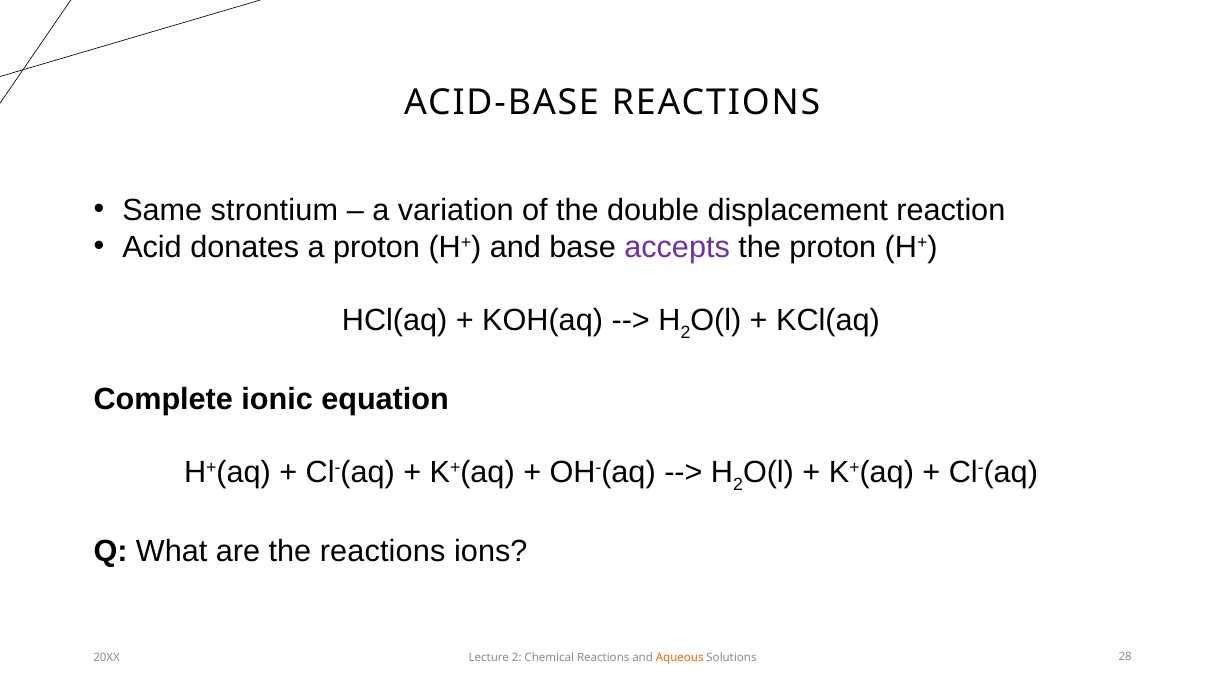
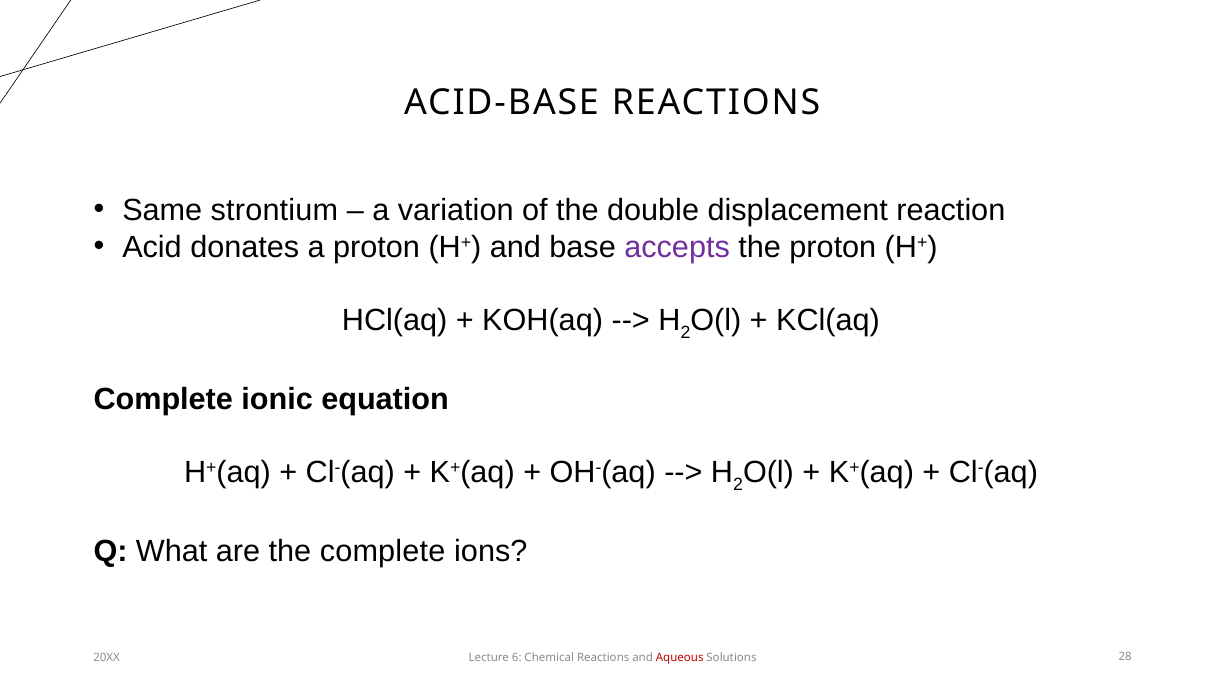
the reactions: reactions -> complete
Lecture 2: 2 -> 6
Aqueous colour: orange -> red
